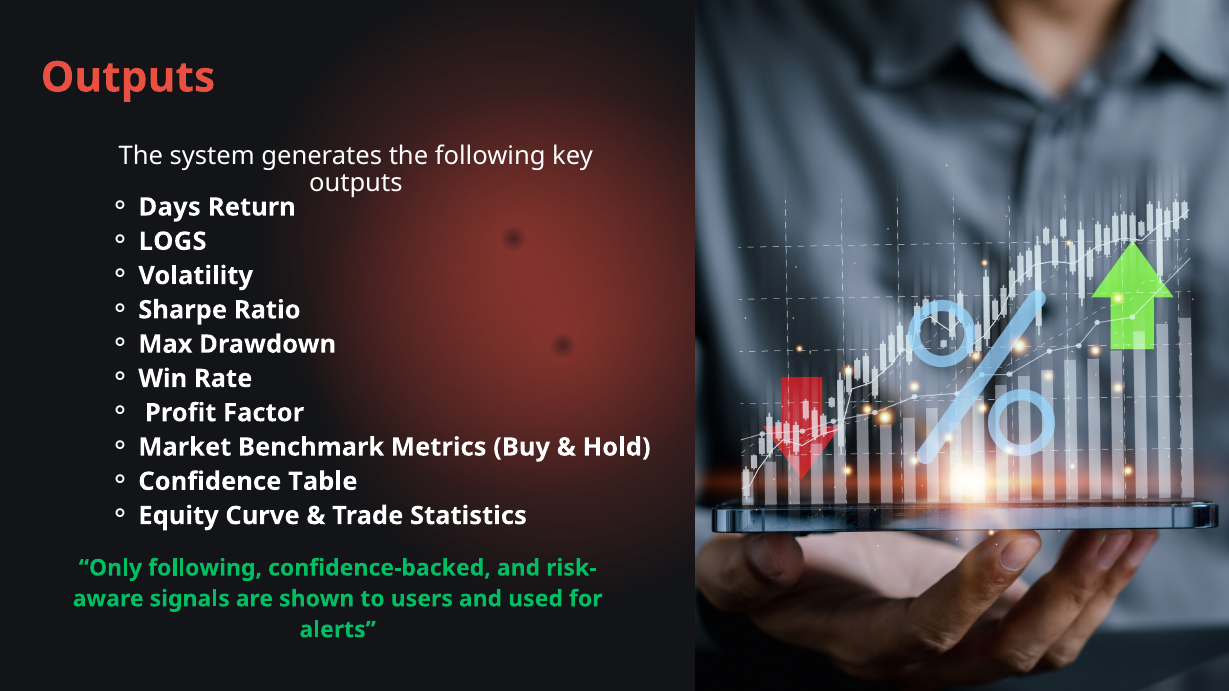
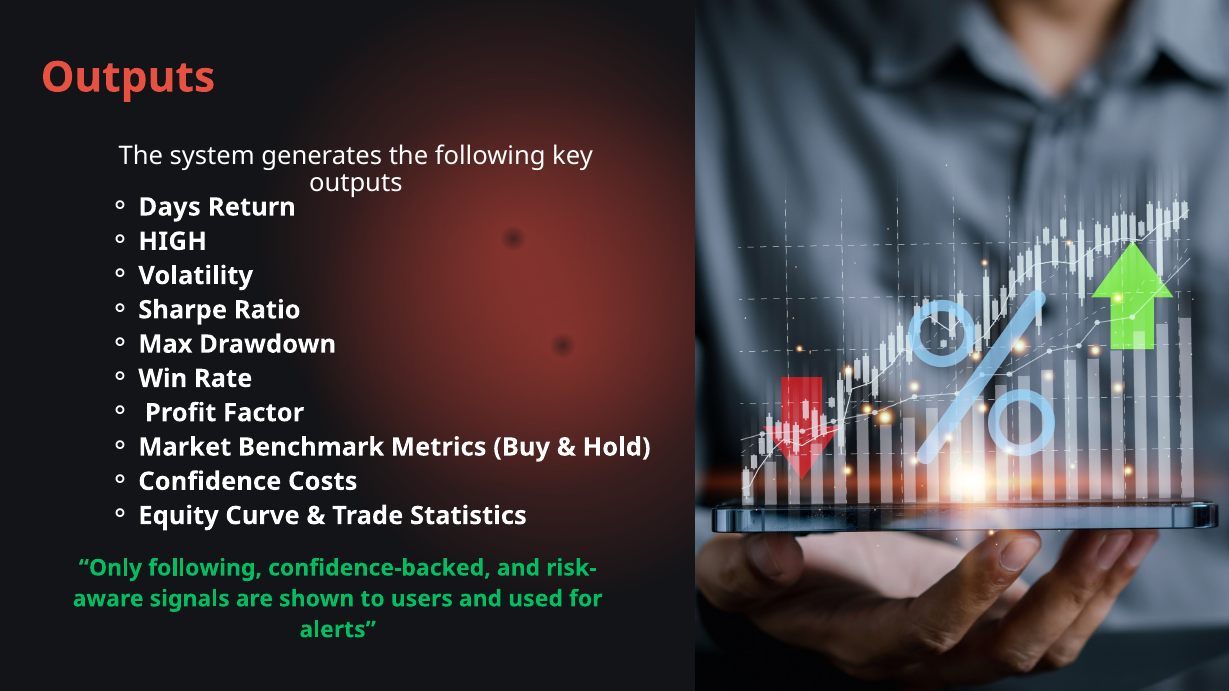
LOGS: LOGS -> HIGH
Table: Table -> Costs
